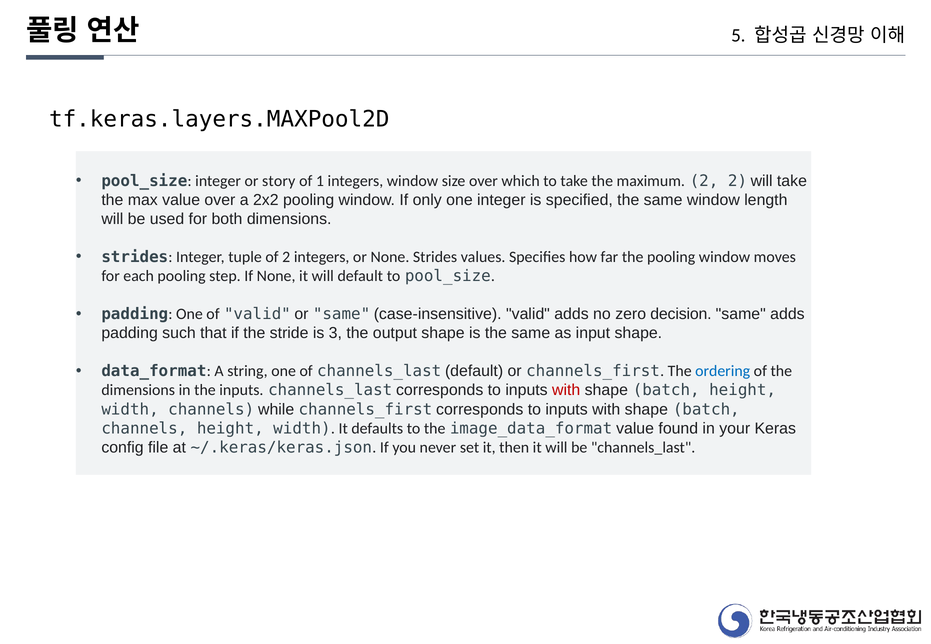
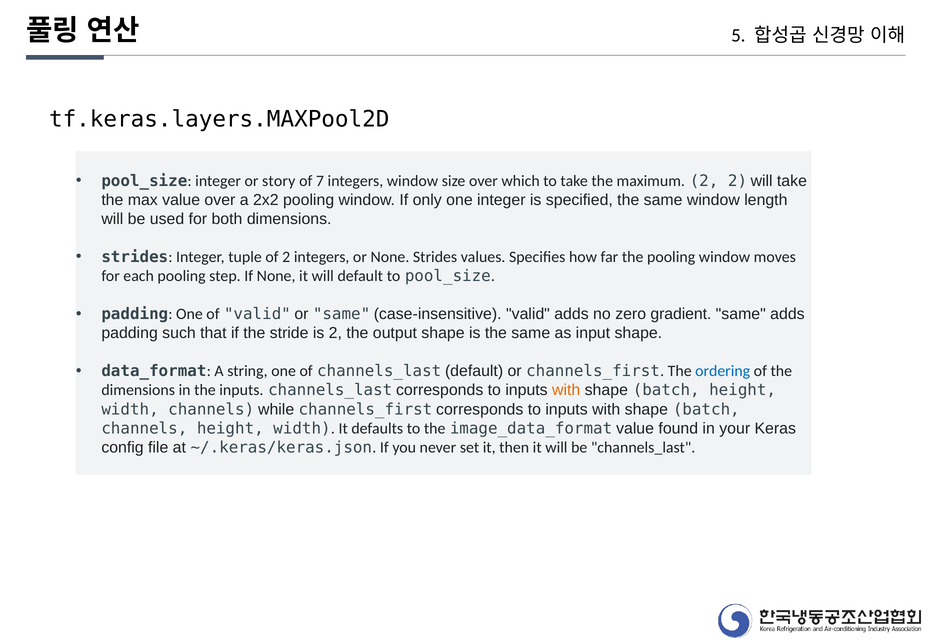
1: 1 -> 7
decision: decision -> gradient
is 3: 3 -> 2
with at (566, 391) colour: red -> orange
